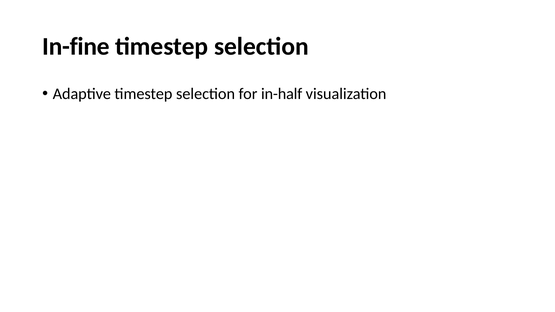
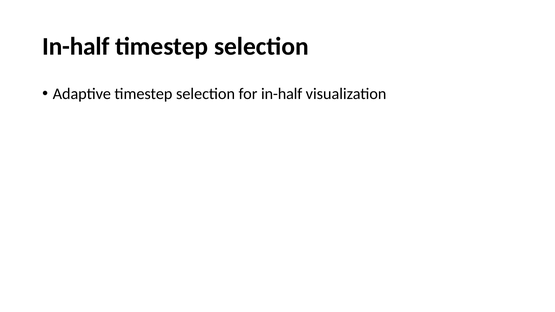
In-fine at (76, 47): In-fine -> In-half
